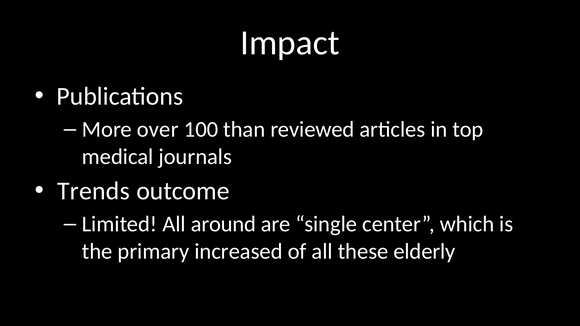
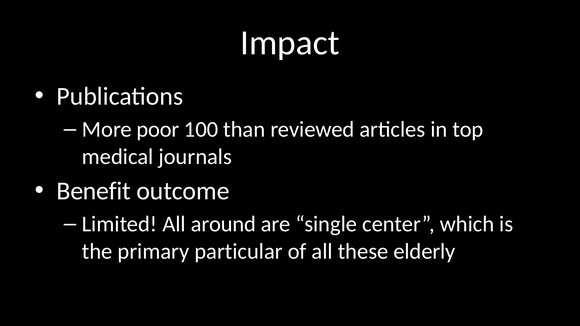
over: over -> poor
Trends: Trends -> Benefit
increased: increased -> particular
